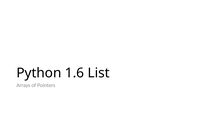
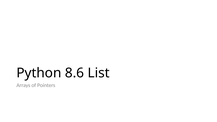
1.6: 1.6 -> 8.6
